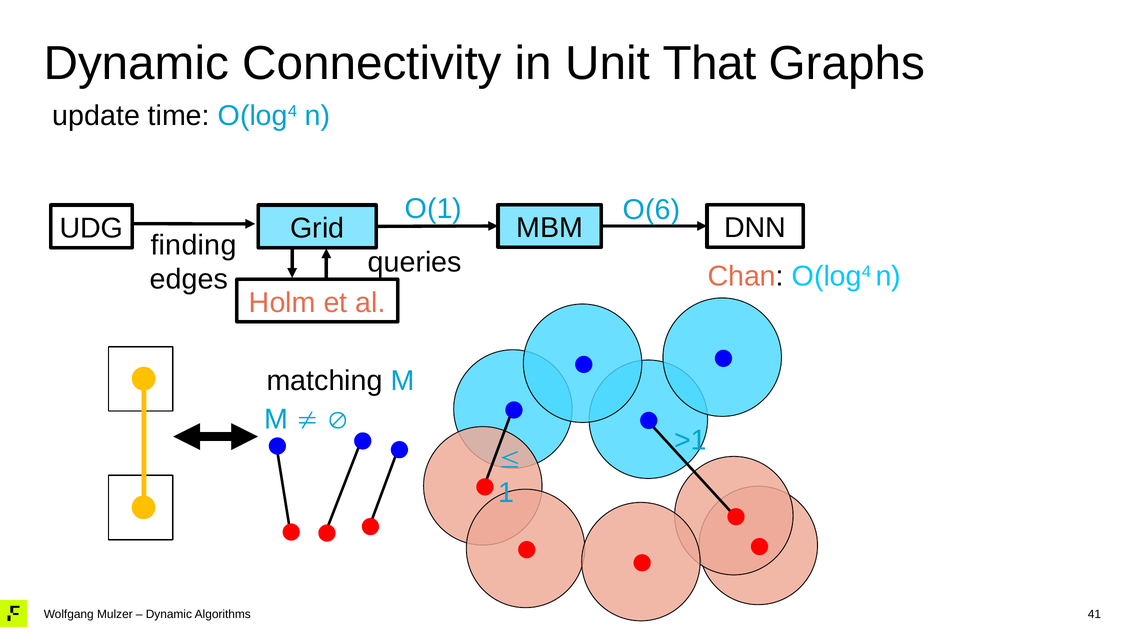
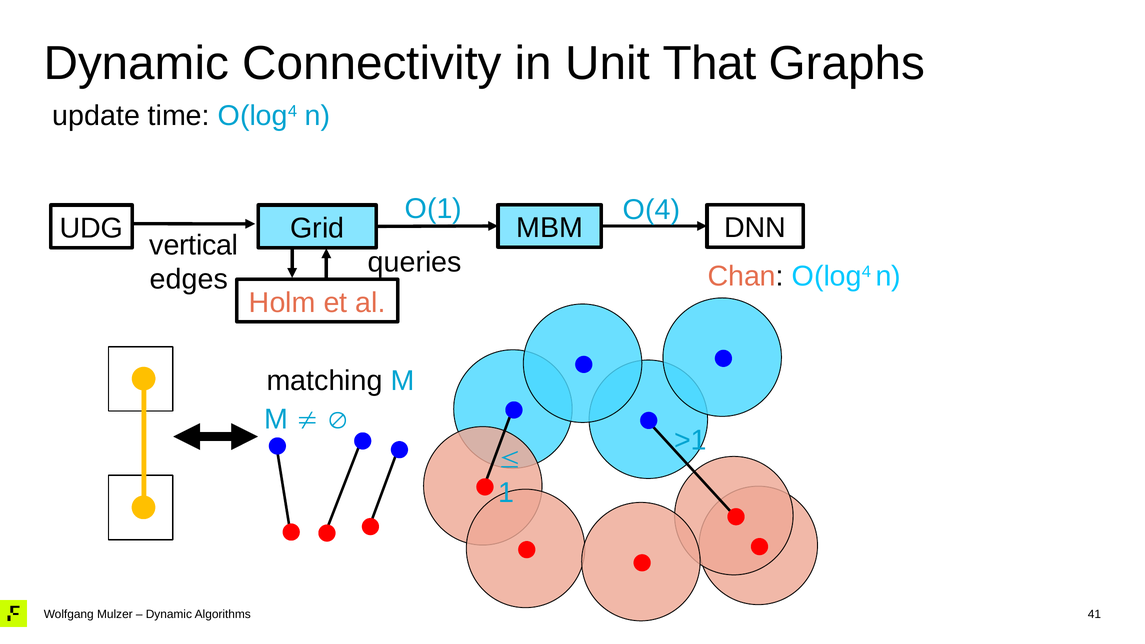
O(6: O(6 -> O(4
finding: finding -> vertical
